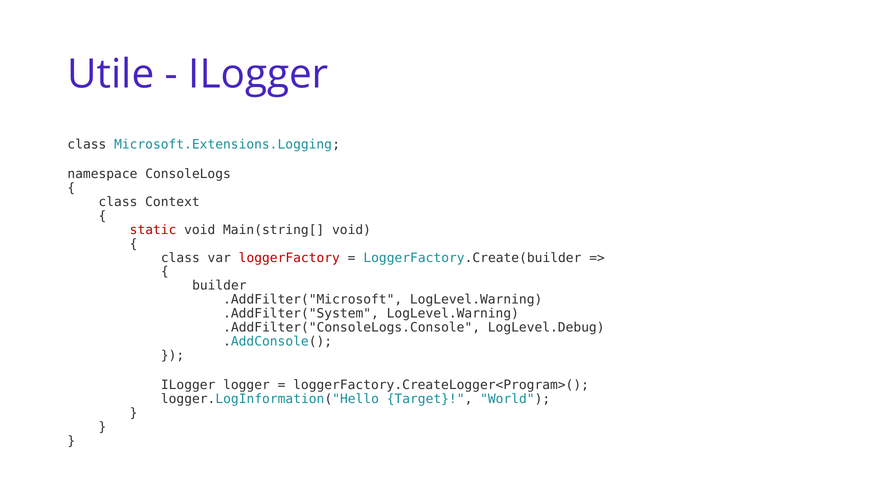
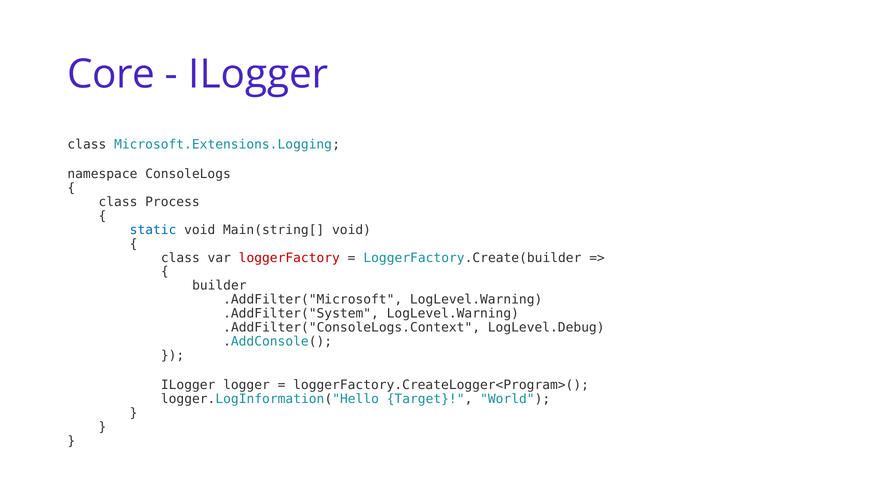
Utile: Utile -> Core
Context: Context -> Process
static colour: red -> blue
.AddFilter("ConsoleLogs.Console: .AddFilter("ConsoleLogs.Console -> .AddFilter("ConsoleLogs.Context
